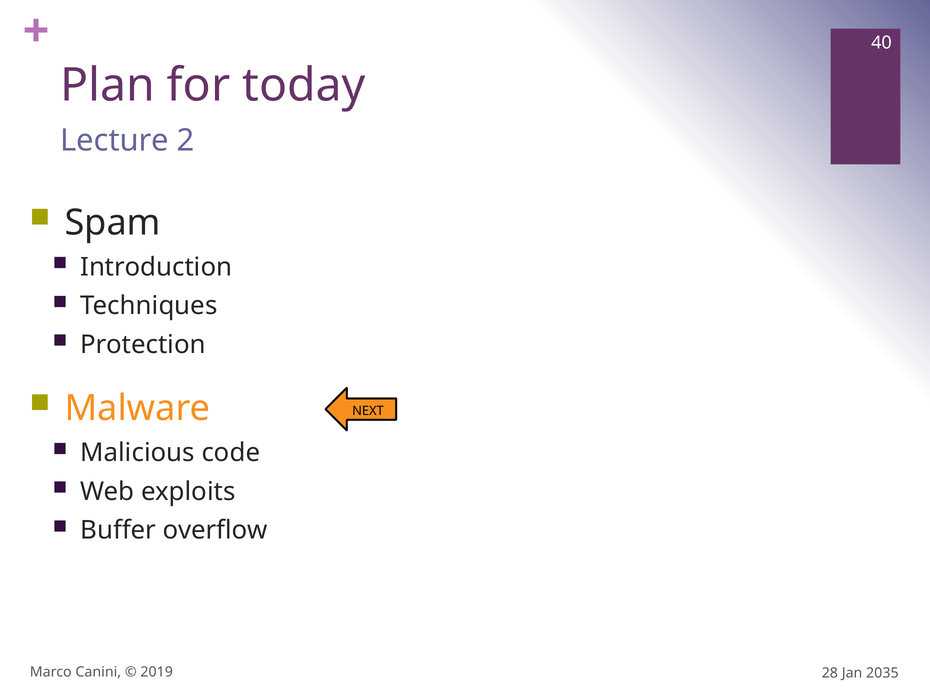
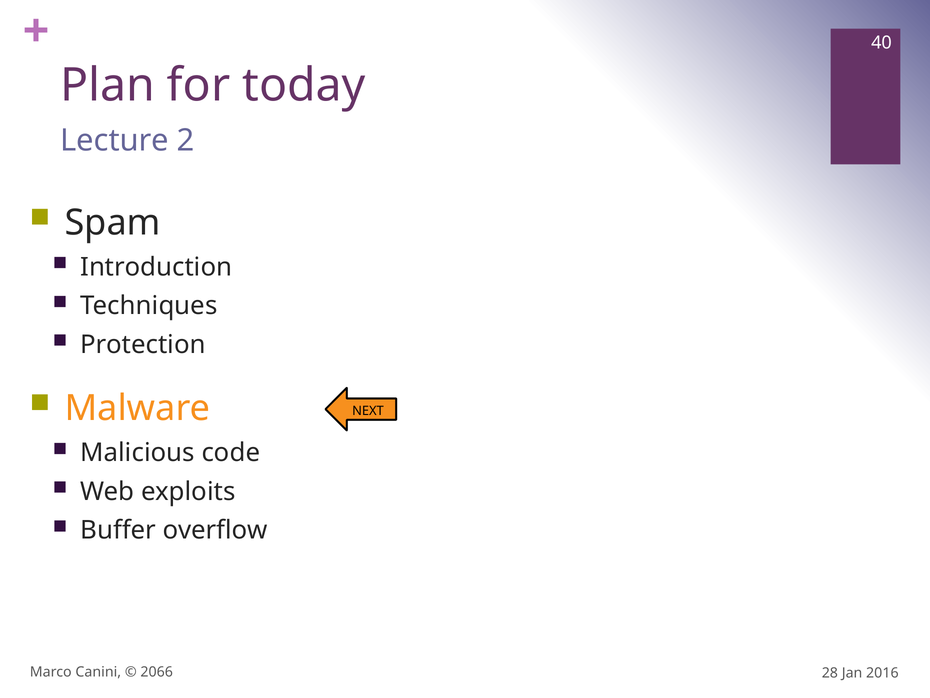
2019: 2019 -> 2066
2035: 2035 -> 2016
